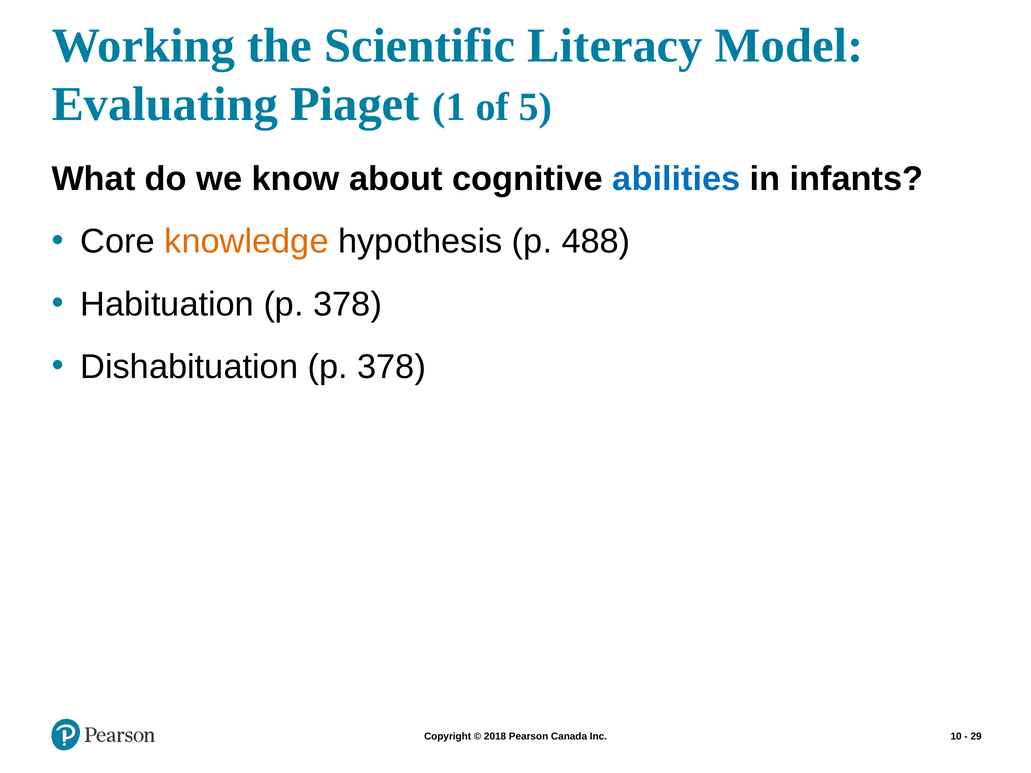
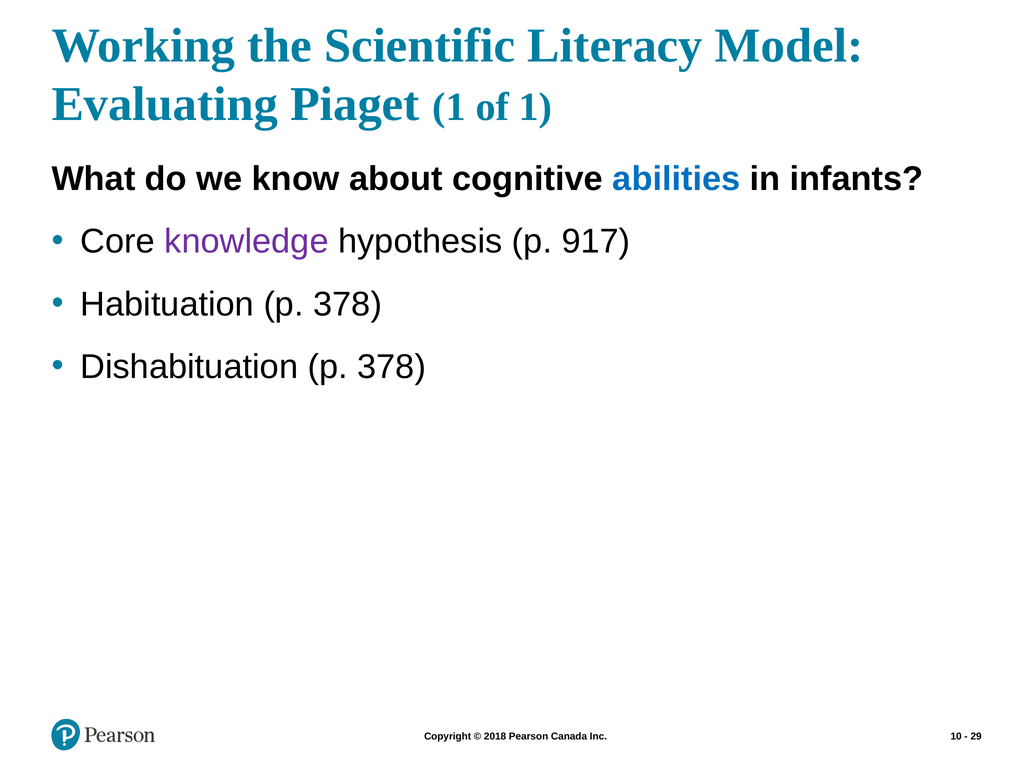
of 5: 5 -> 1
knowledge colour: orange -> purple
488: 488 -> 917
